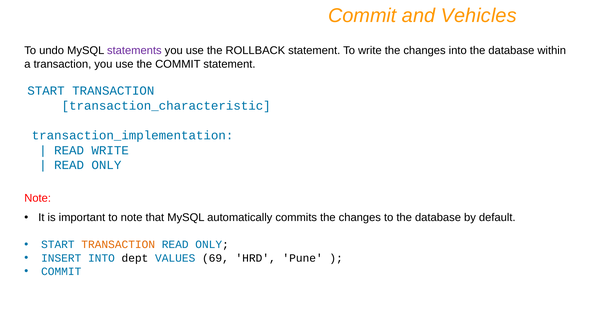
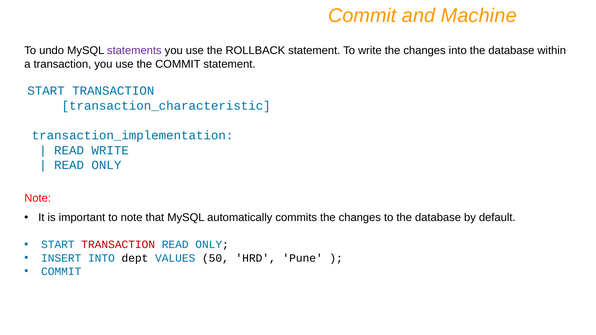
Vehicles: Vehicles -> Machine
TRANSACTION at (118, 245) colour: orange -> red
69: 69 -> 50
